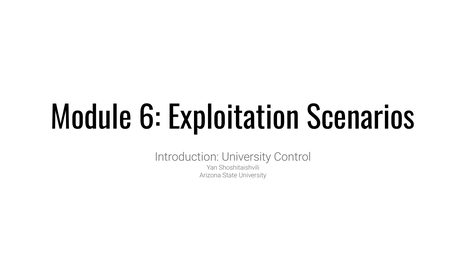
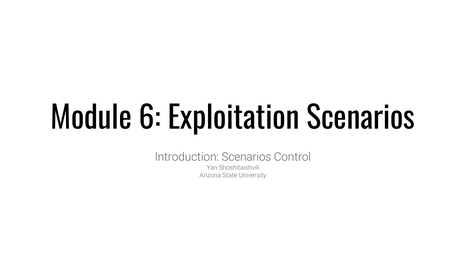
Introduction University: University -> Scenarios
